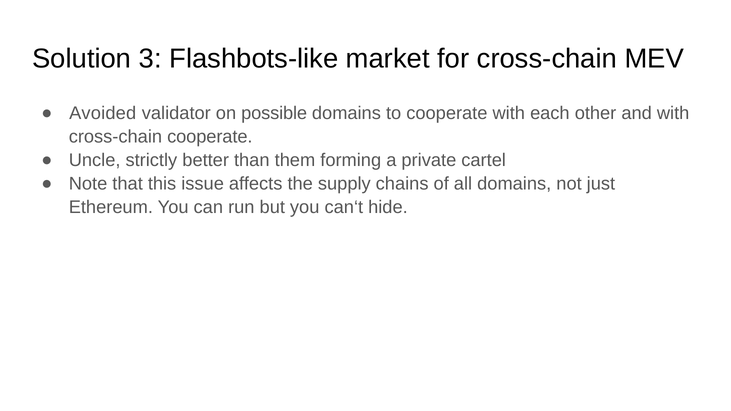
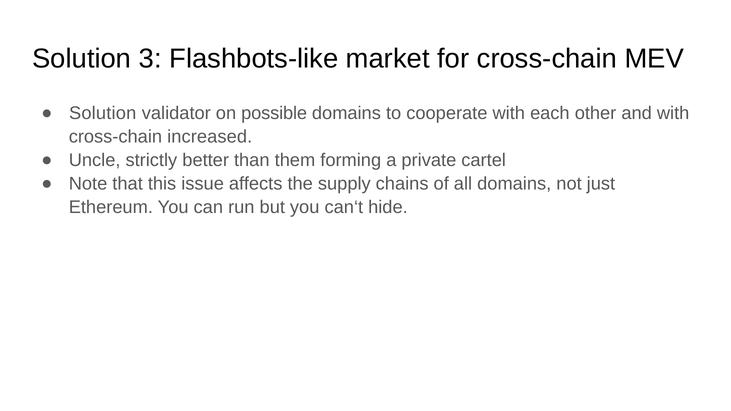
Avoided at (103, 113): Avoided -> Solution
cross-chain cooperate: cooperate -> increased
